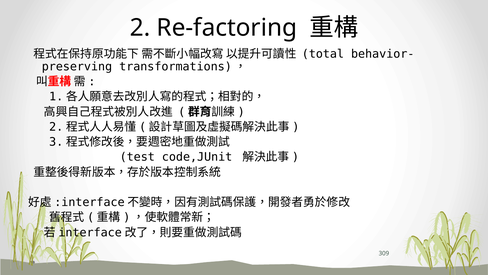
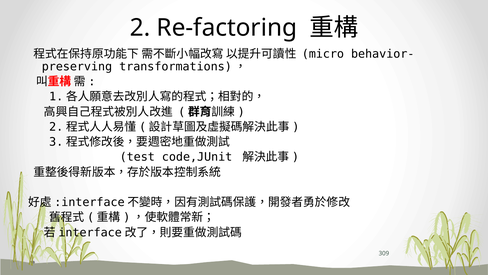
total: total -> micro
